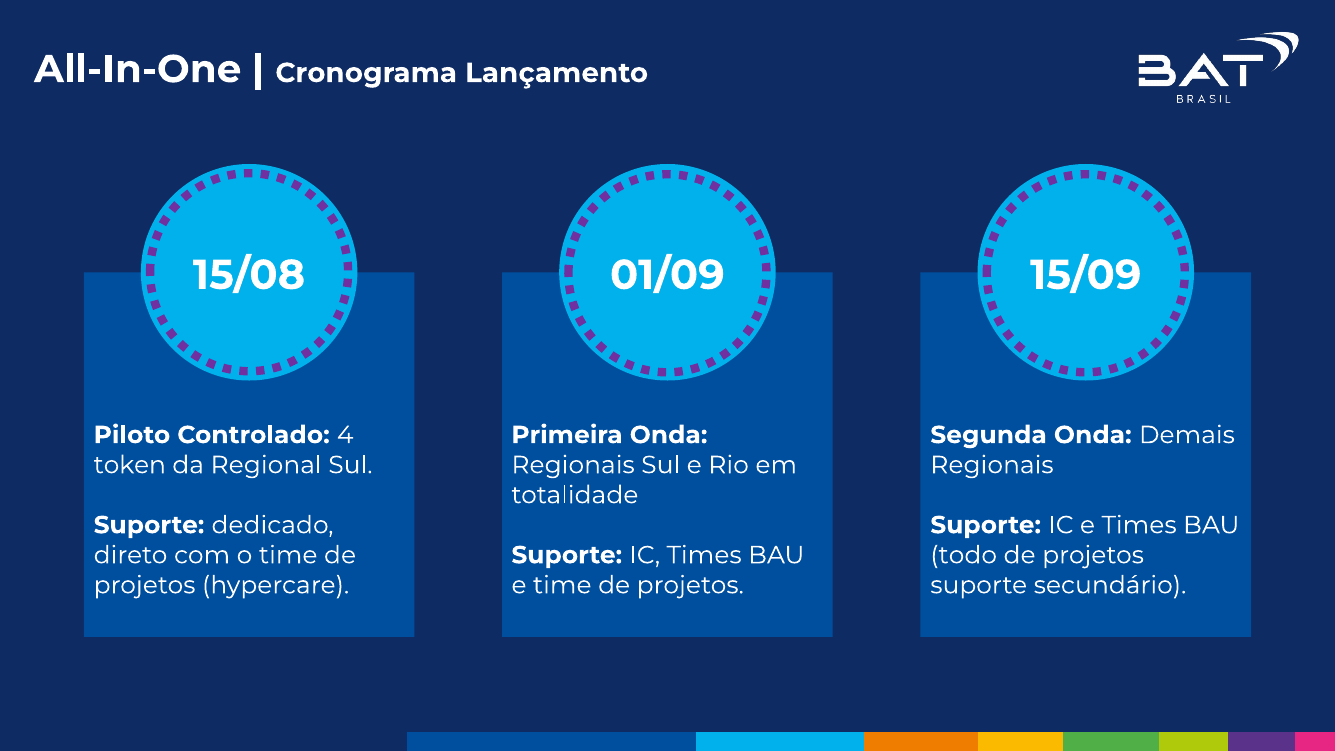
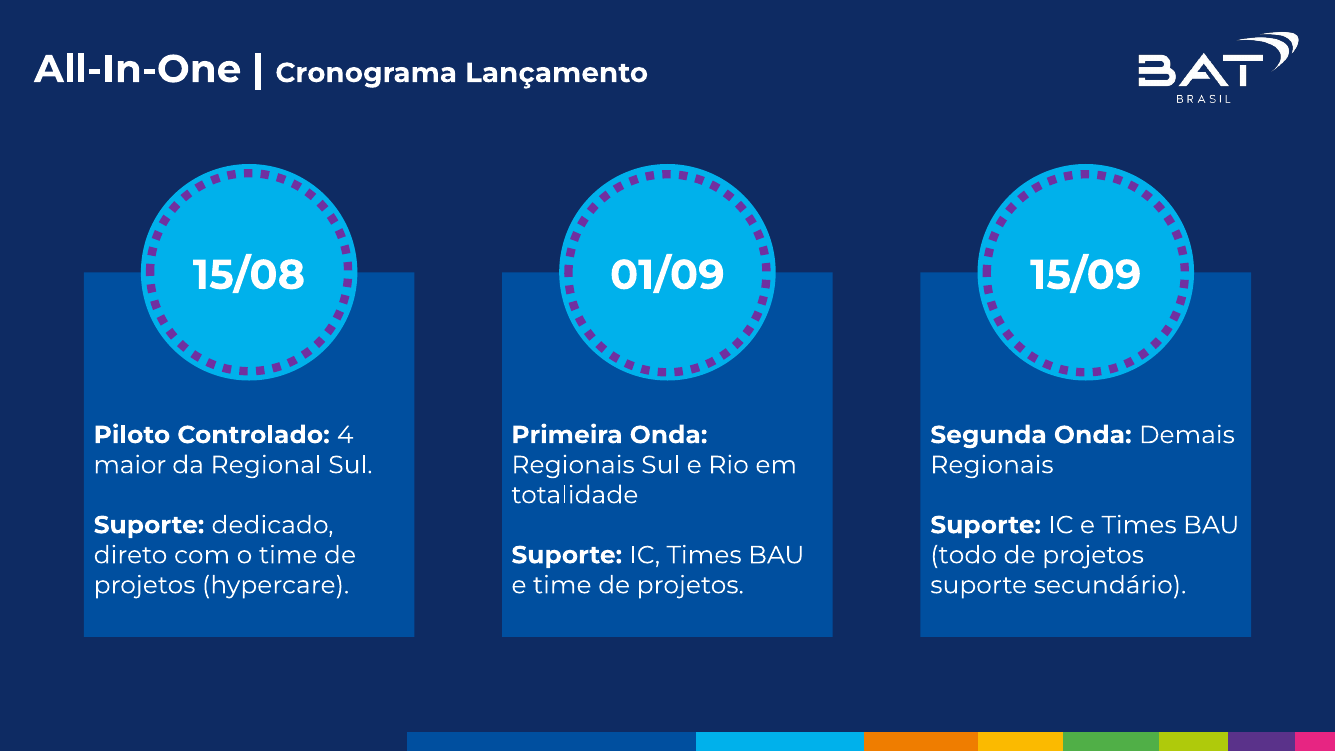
token: token -> maior
